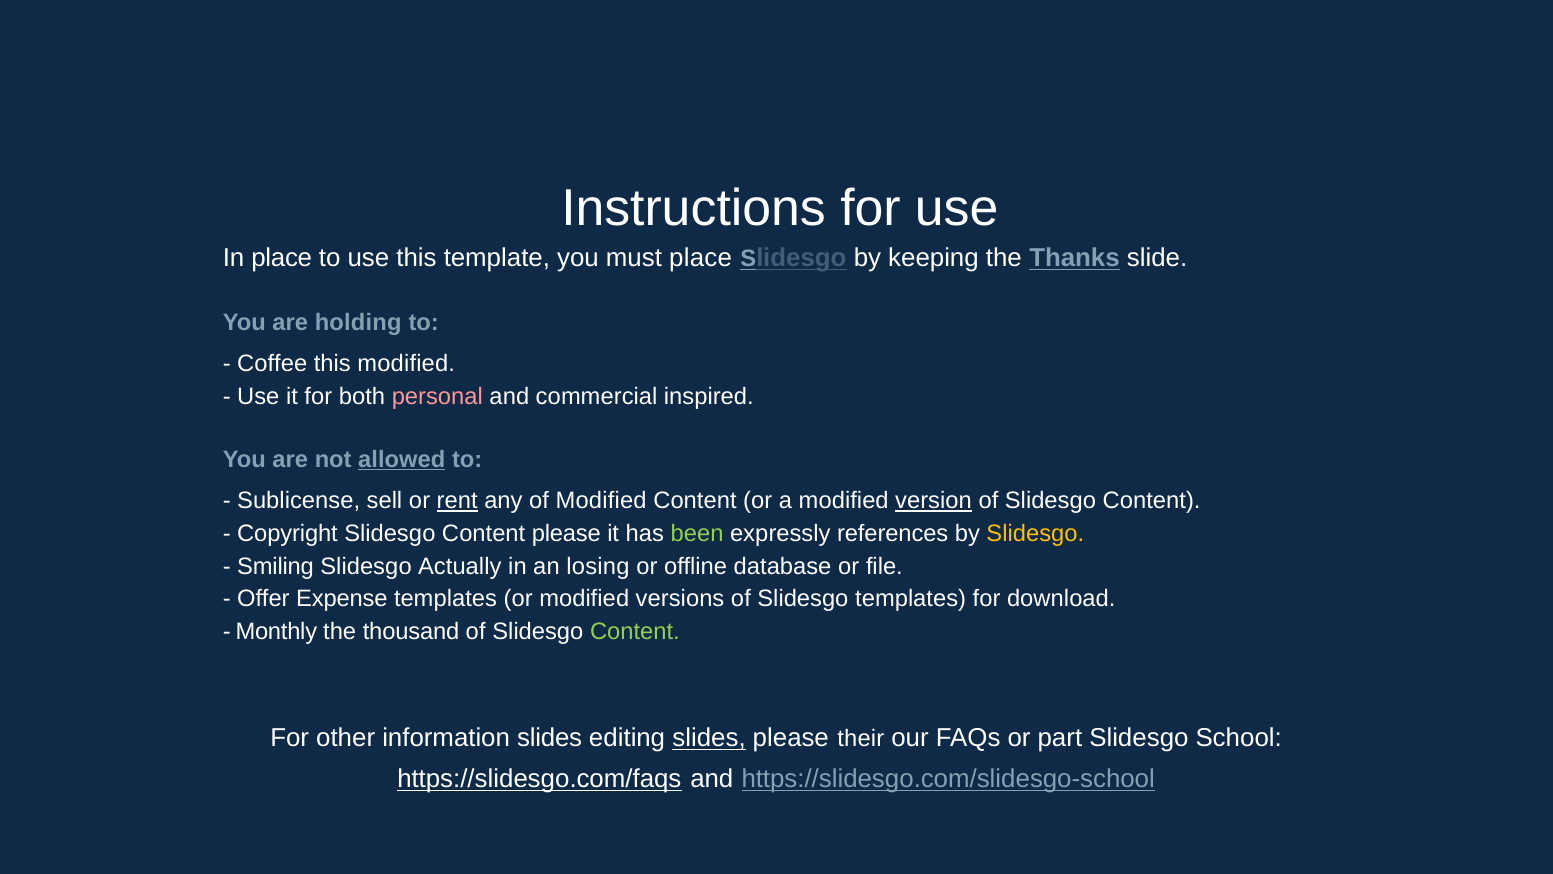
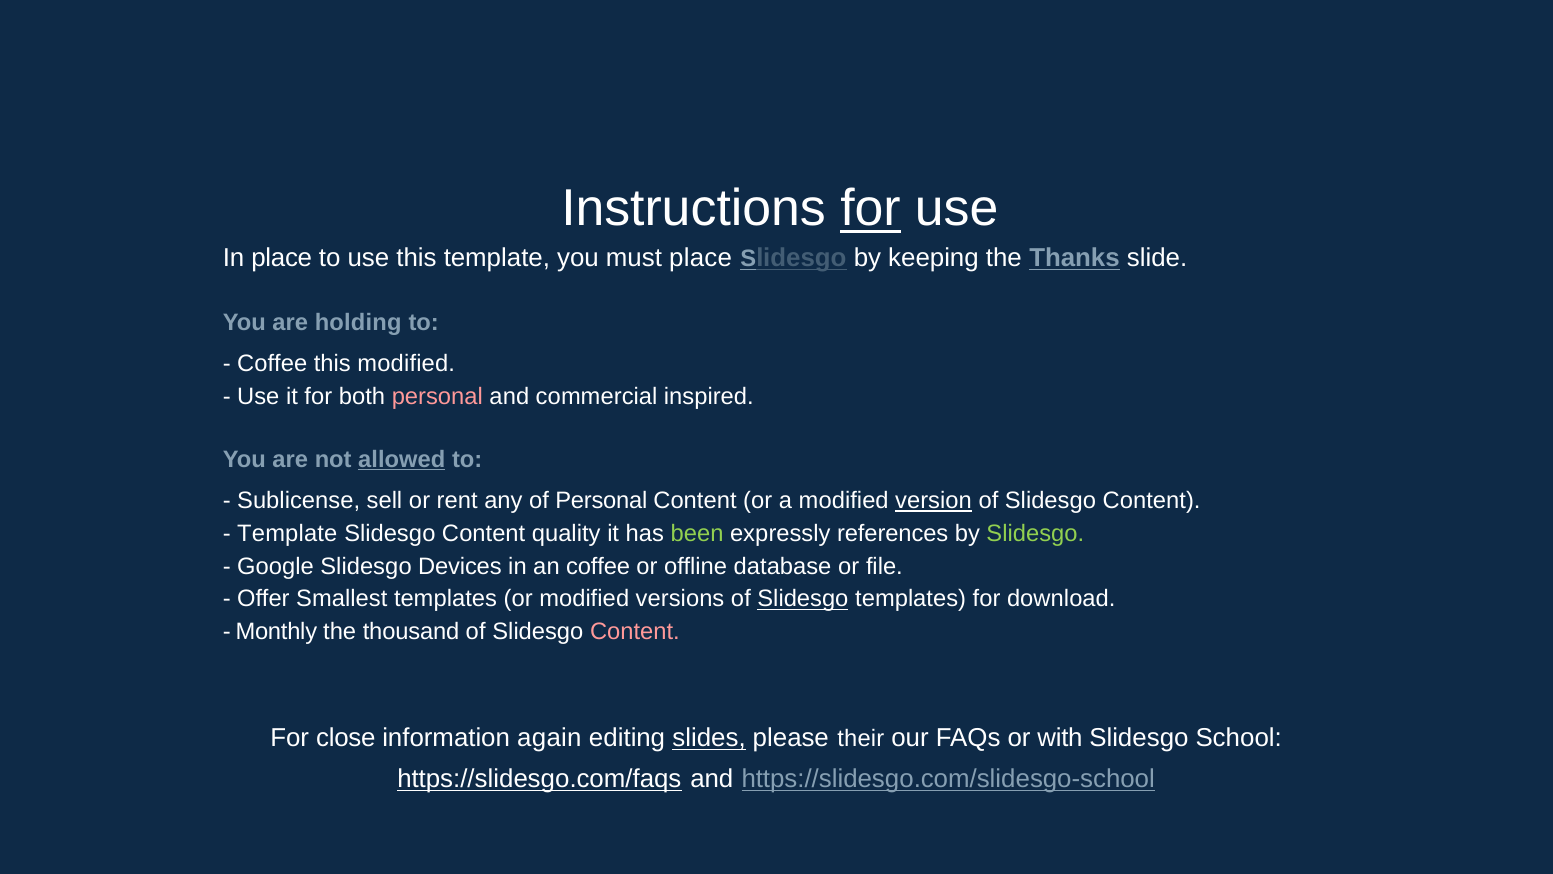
for at (870, 209) underline: none -> present
rent underline: present -> none
of Modified: Modified -> Personal
Copyright at (287, 533): Copyright -> Template
Content please: please -> quality
Slidesgo at (1035, 533) colour: yellow -> light green
Smiling: Smiling -> Google
Actually: Actually -> Devices
an losing: losing -> coffee
Expense: Expense -> Smallest
Slidesgo at (803, 599) underline: none -> present
Content at (635, 631) colour: light green -> pink
other: other -> close
information slides: slides -> again
part: part -> with
